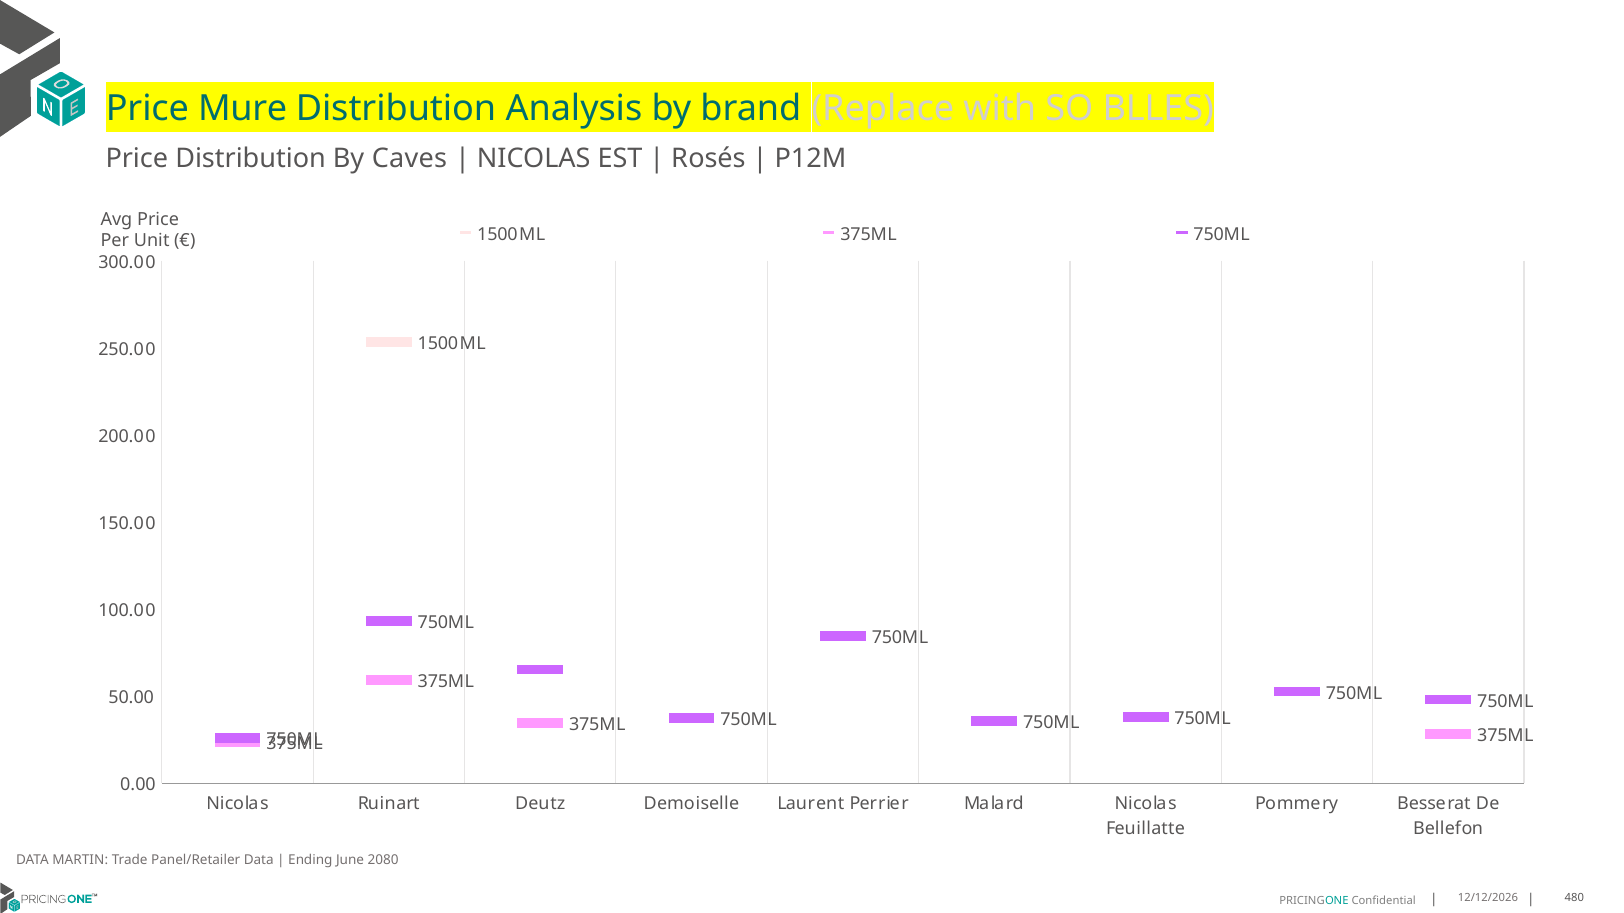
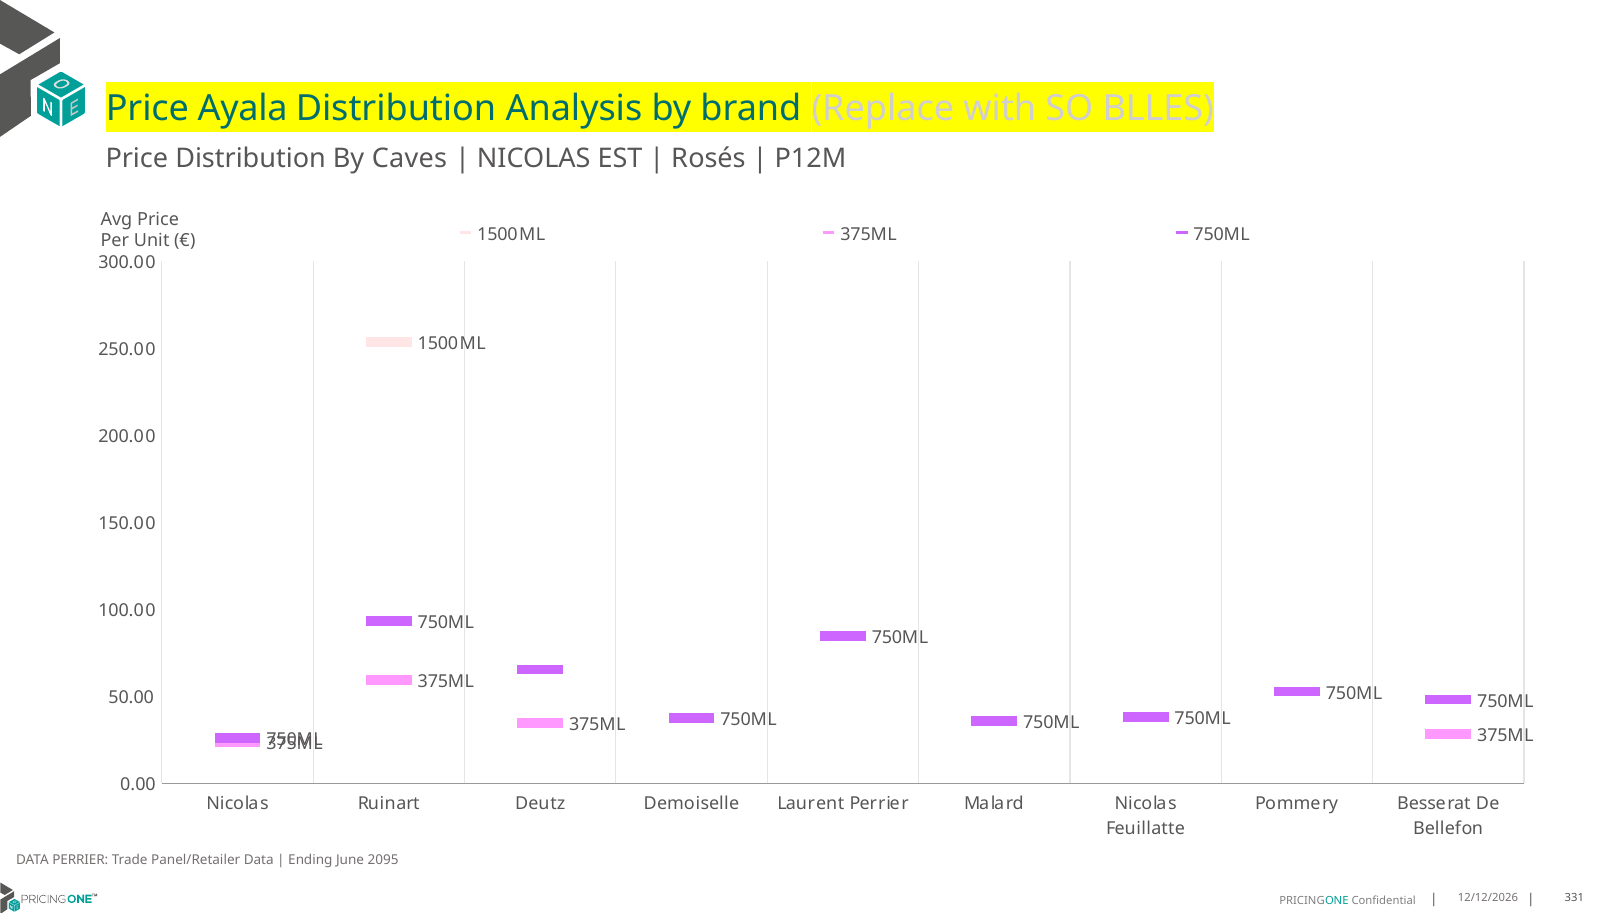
Mure: Mure -> Ayala
DATA MARTIN: MARTIN -> PERRIER
2080: 2080 -> 2095
480: 480 -> 331
